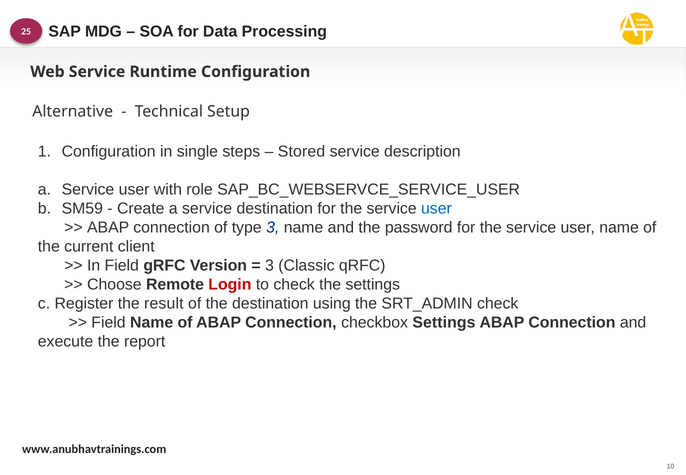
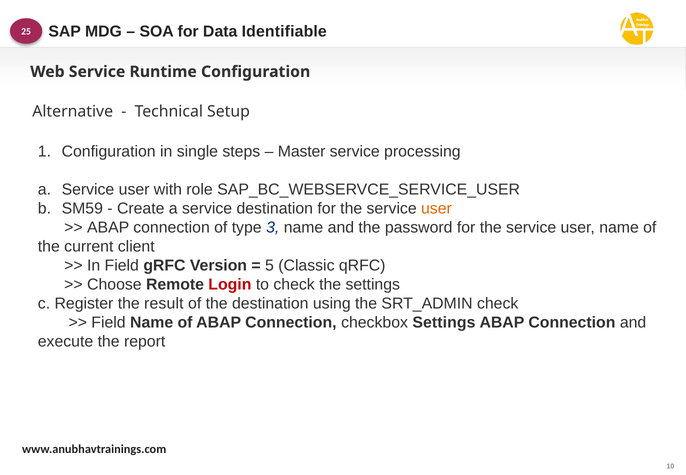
Processing: Processing -> Identifiable
Stored: Stored -> Master
description: description -> processing
user at (436, 208) colour: blue -> orange
3 at (269, 265): 3 -> 5
